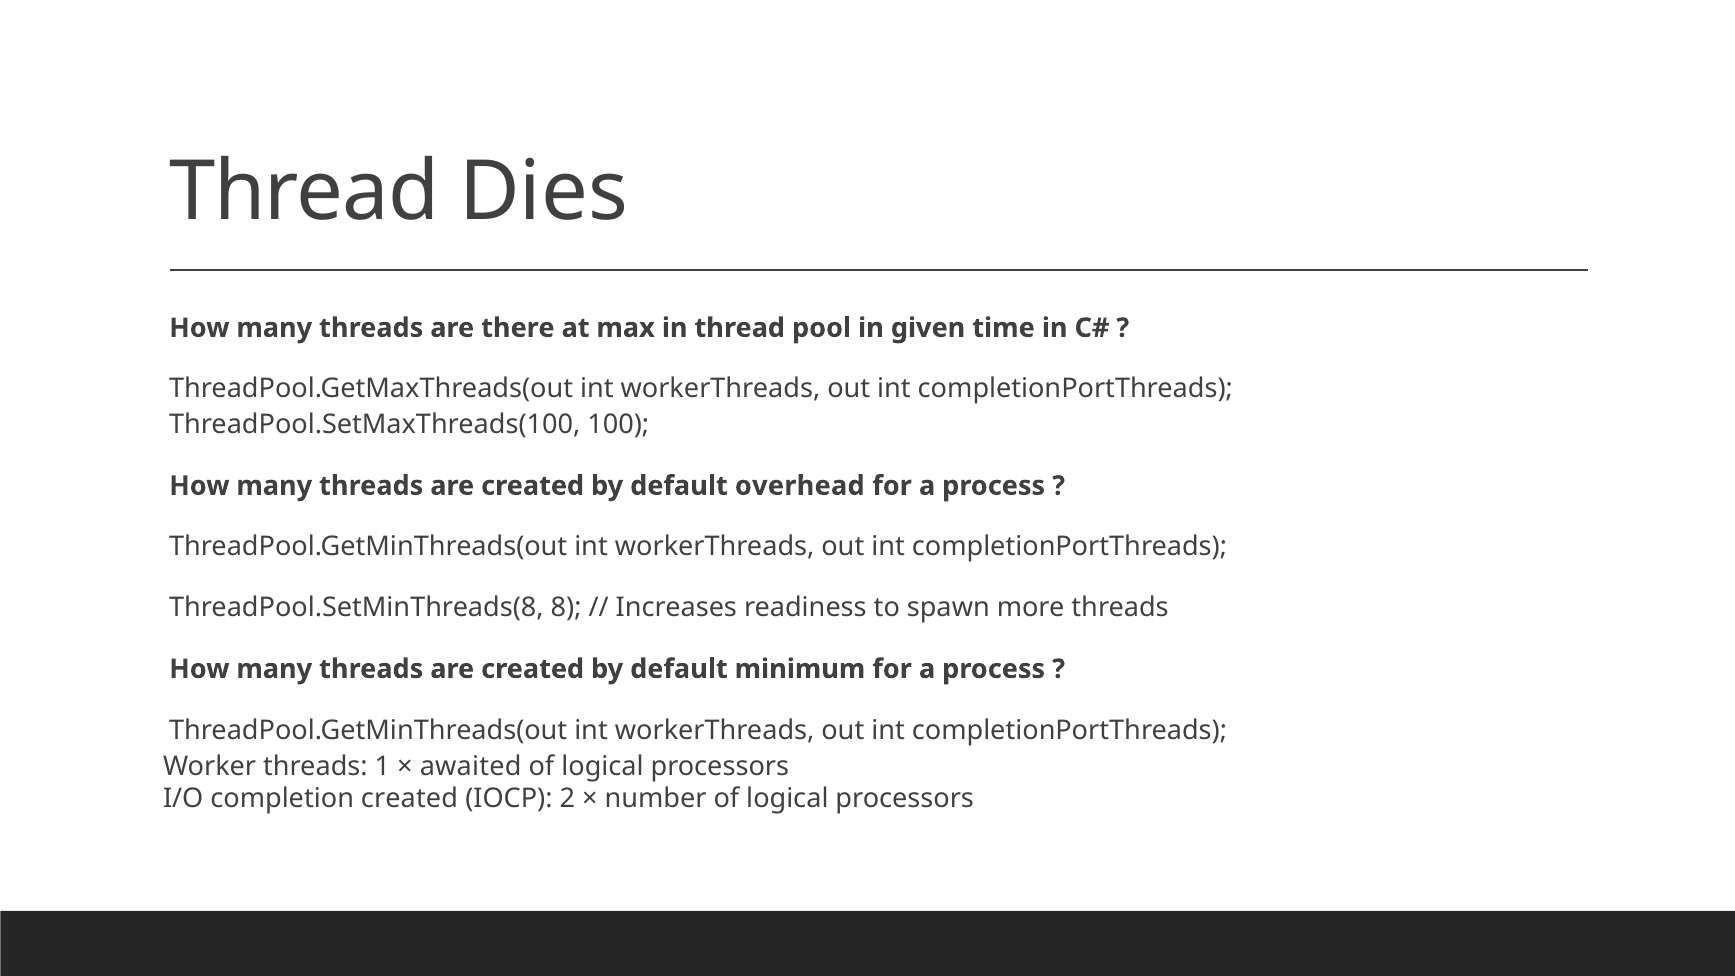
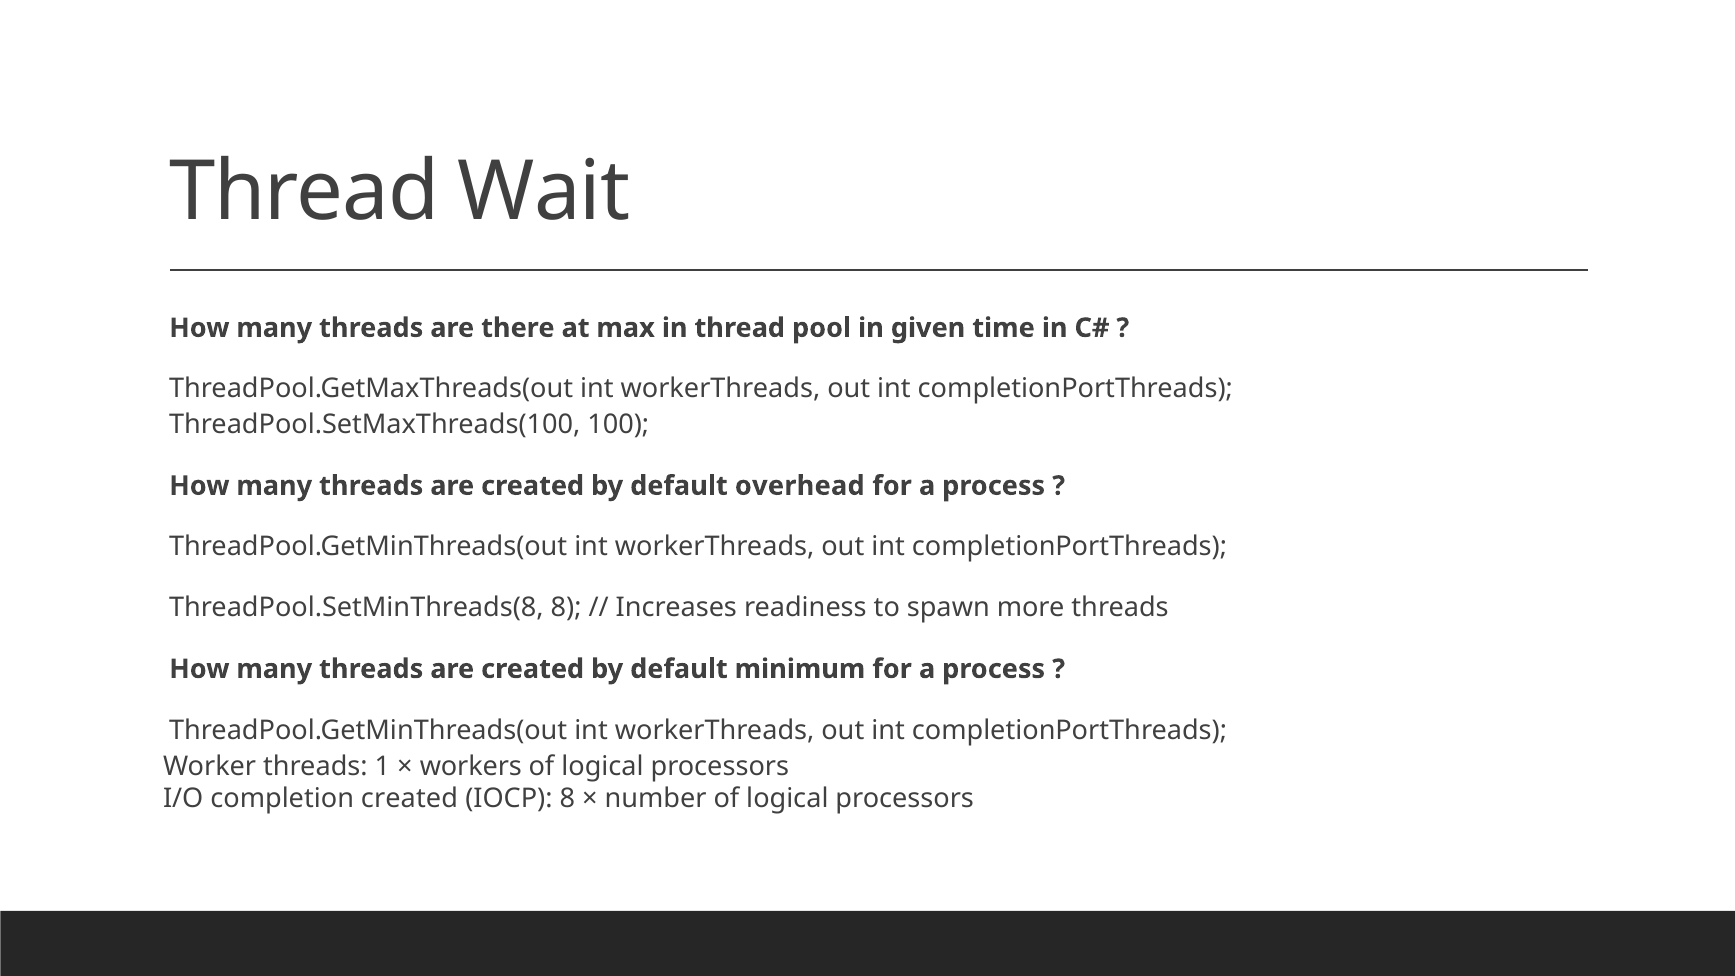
Dies: Dies -> Wait
awaited: awaited -> workers
IOCP 2: 2 -> 8
